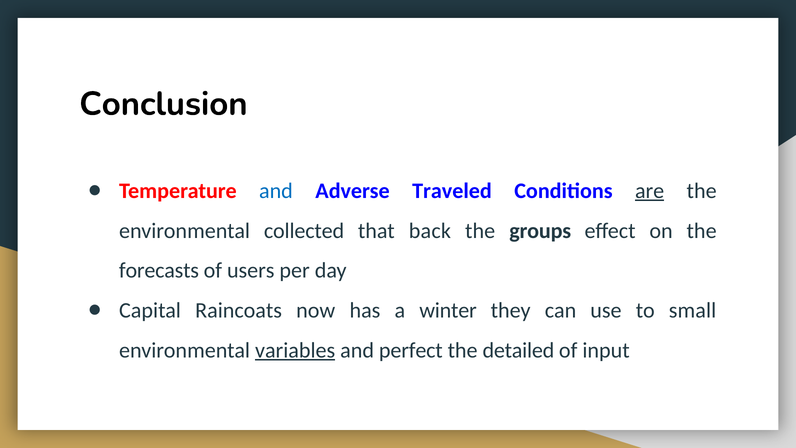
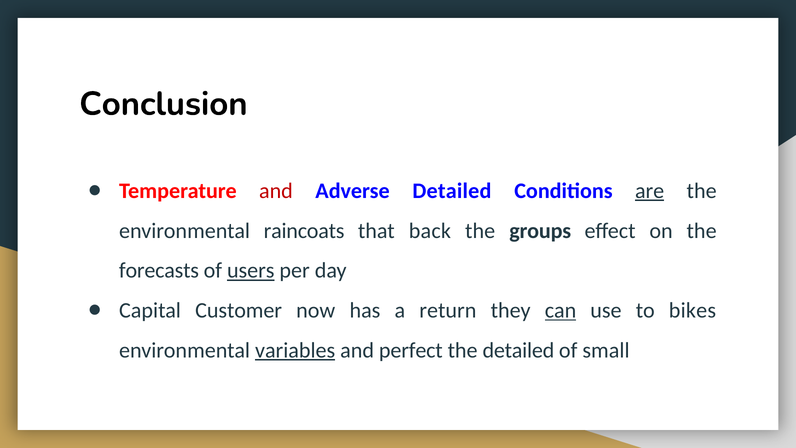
and at (276, 191) colour: blue -> red
Adverse Traveled: Traveled -> Detailed
collected: collected -> raincoats
users underline: none -> present
Raincoats: Raincoats -> Customer
winter: winter -> return
can underline: none -> present
small: small -> bikes
input: input -> small
